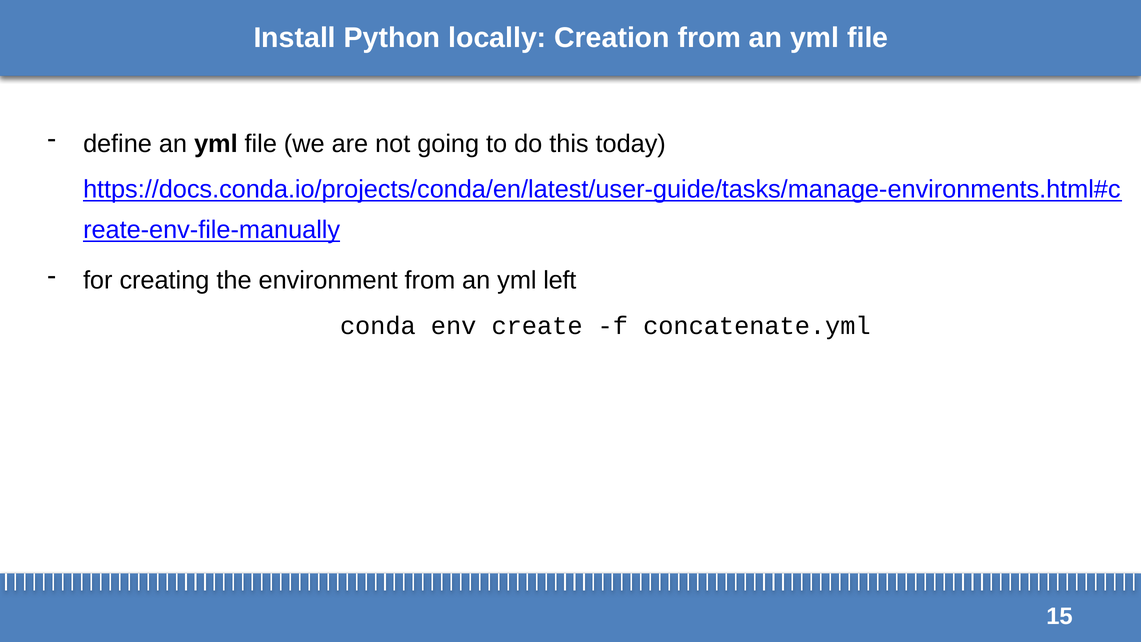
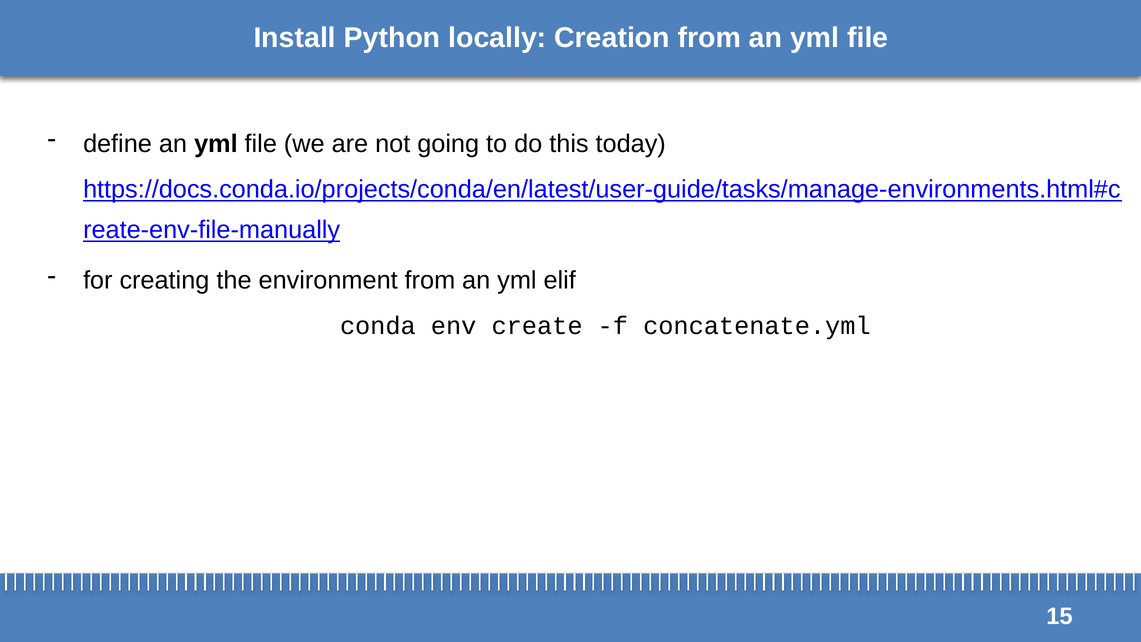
left: left -> elif
